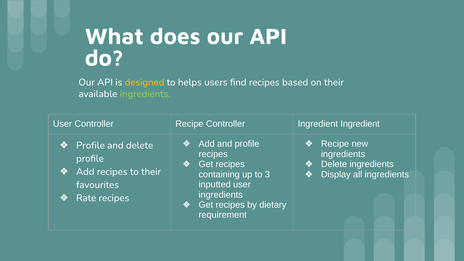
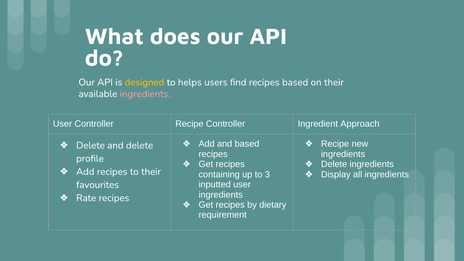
ingredients at (145, 94) colour: light green -> pink
Ingredient Ingredient: Ingredient -> Approach
and profile: profile -> based
Profile at (90, 145): Profile -> Delete
